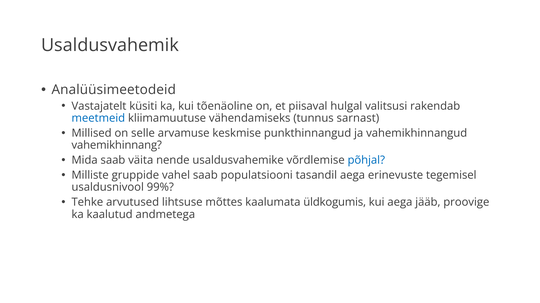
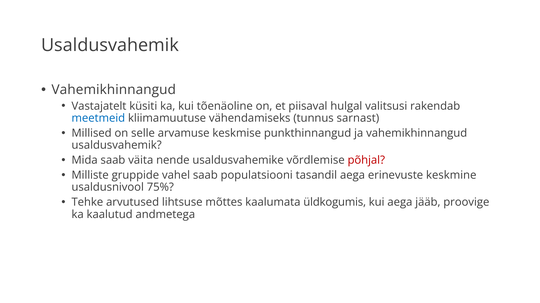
Analüüsimeetodeid at (114, 90): Analüüsimeetodeid -> Vahemikhinnangud
vahemikhinnang at (117, 146): vahemikhinnang -> usaldusvahemik
põhjal colour: blue -> red
tegemisel: tegemisel -> keskmine
99%: 99% -> 75%
